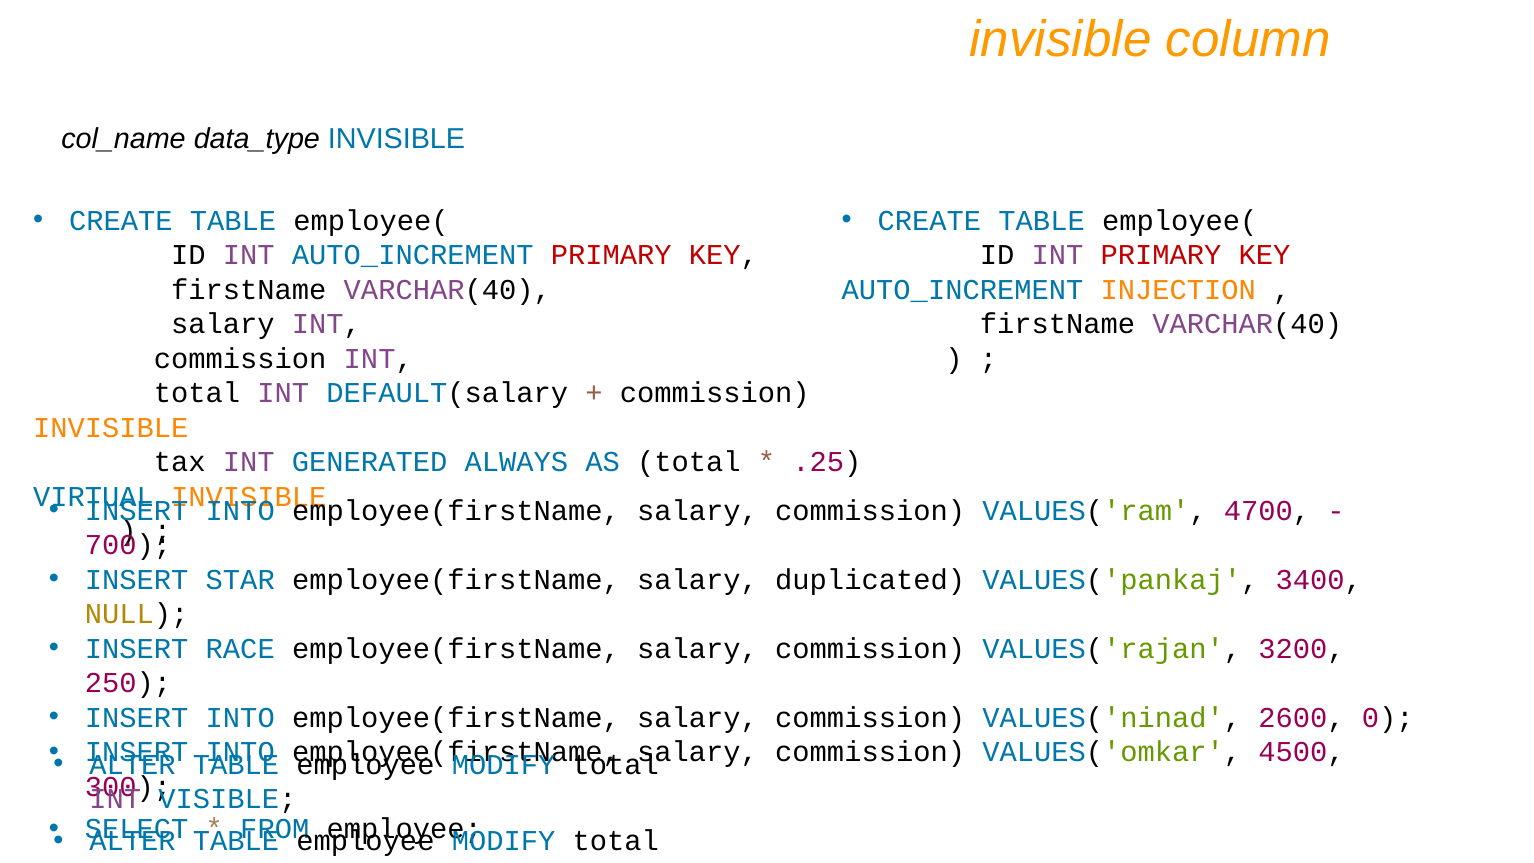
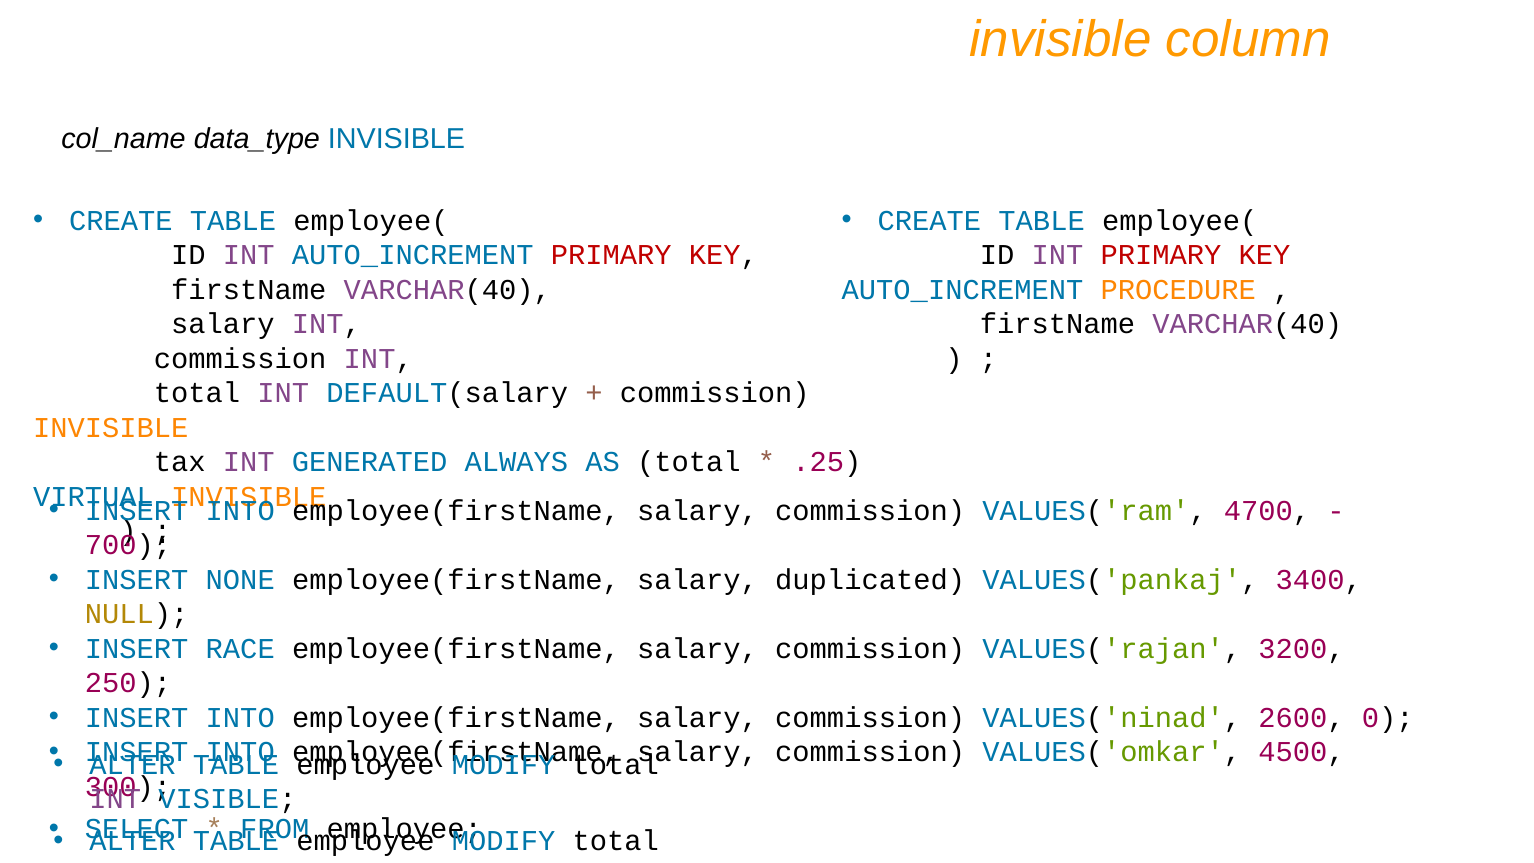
INJECTION: INJECTION -> PROCEDURE
STAR: STAR -> NONE
